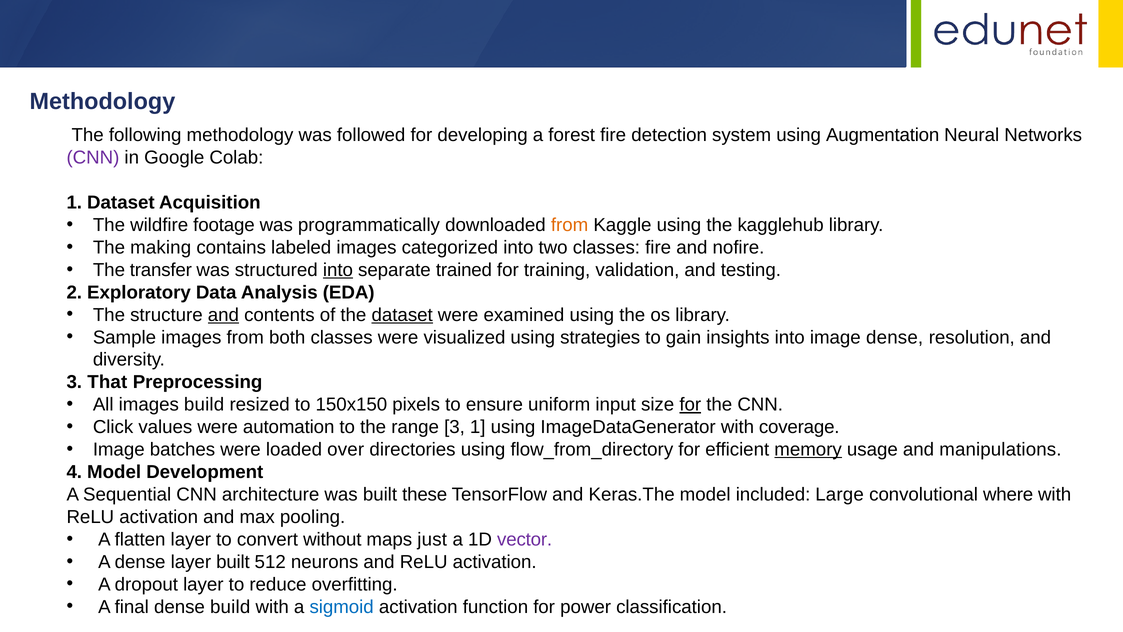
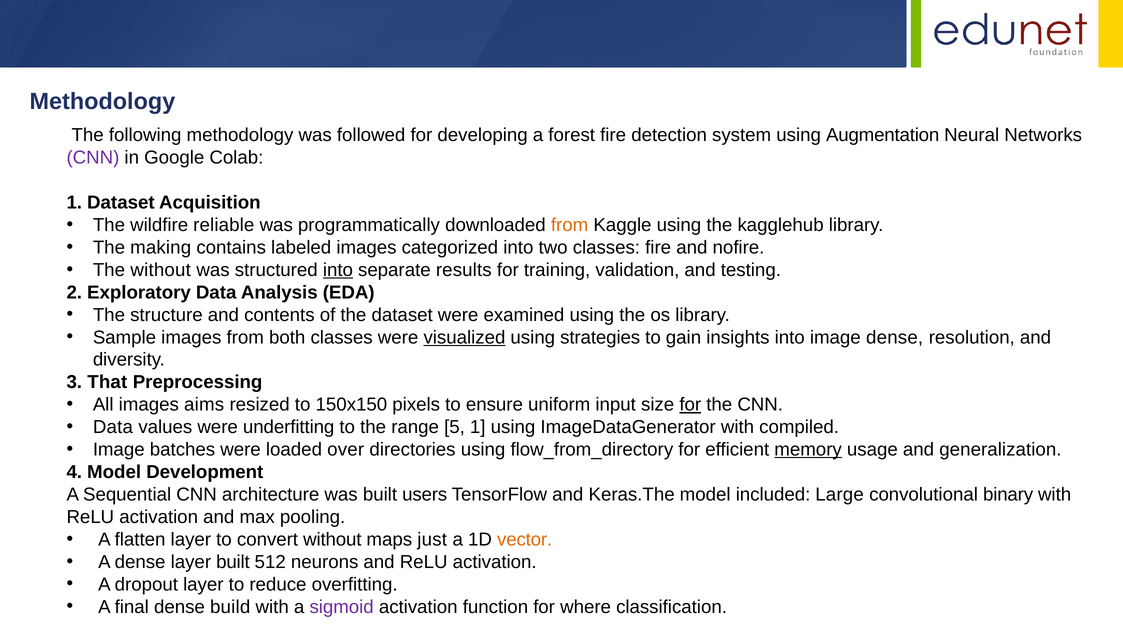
footage: footage -> reliable
The transfer: transfer -> without
trained: trained -> results
and at (223, 315) underline: present -> none
dataset at (402, 315) underline: present -> none
visualized underline: none -> present
images build: build -> aims
Click at (113, 427): Click -> Data
automation: automation -> underfitting
range 3: 3 -> 5
coverage: coverage -> compiled
manipulations: manipulations -> generalization
these: these -> users
where: where -> binary
vector colour: purple -> orange
sigmoid colour: blue -> purple
power: power -> where
